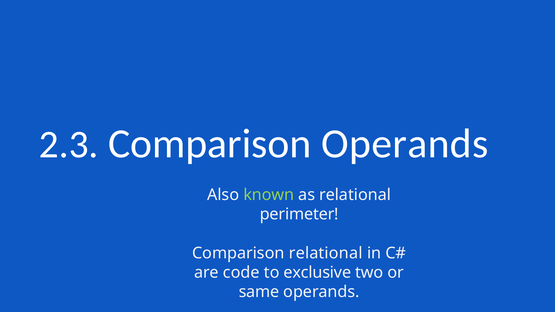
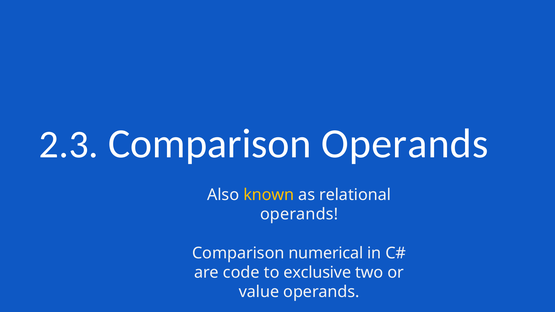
known colour: light green -> yellow
perimeter at (299, 214): perimeter -> operands
Comparison relational: relational -> numerical
same: same -> value
